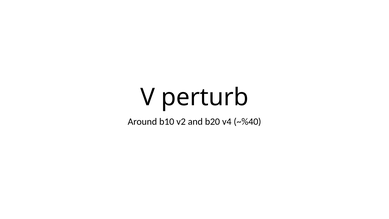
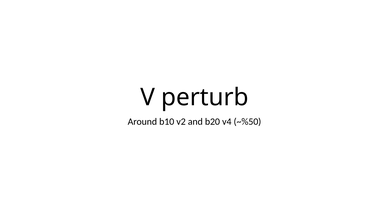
~%40: ~%40 -> ~%50
